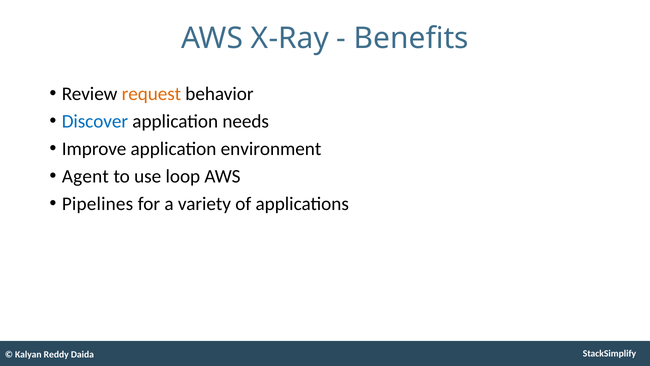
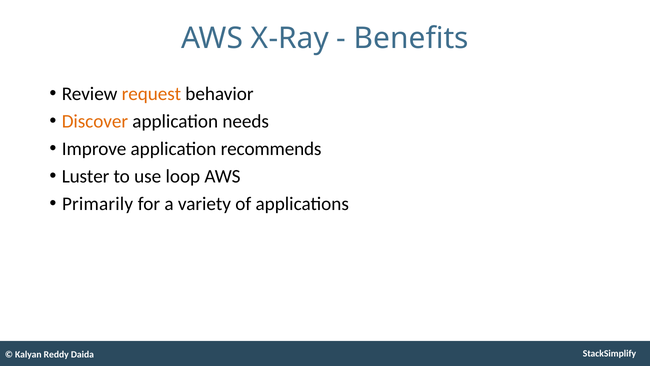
Discover colour: blue -> orange
environment: environment -> recommends
Agent: Agent -> Luster
Pipelines: Pipelines -> Primarily
